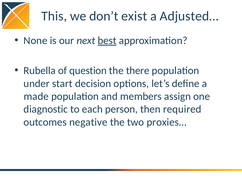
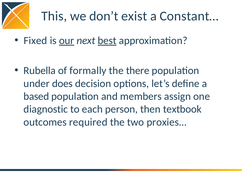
Adjusted…: Adjusted… -> Constant…
None: None -> Fixed
our underline: none -> present
question: question -> formally
start: start -> does
made: made -> based
required: required -> textbook
negative: negative -> required
